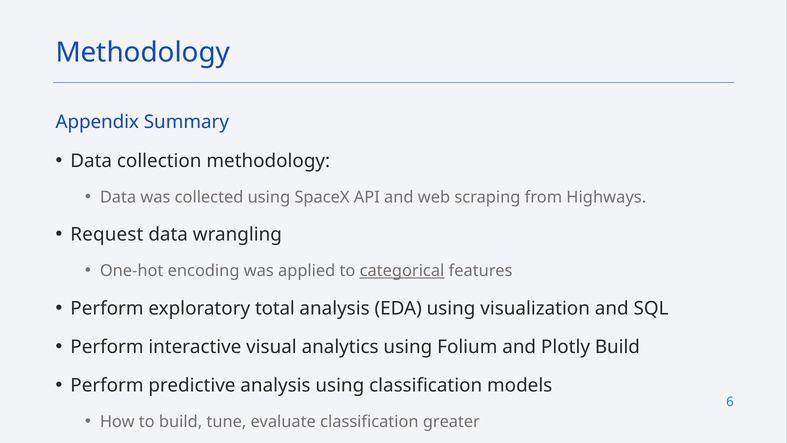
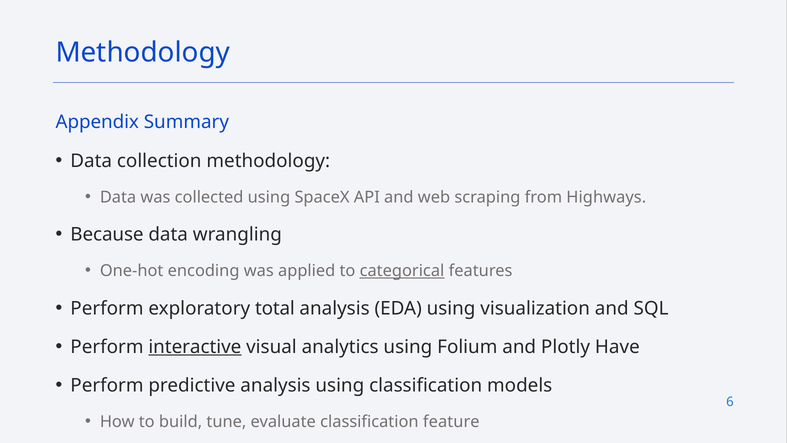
Request: Request -> Because
interactive underline: none -> present
Plotly Build: Build -> Have
greater: greater -> feature
